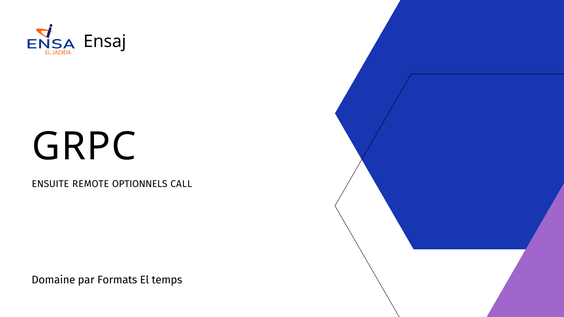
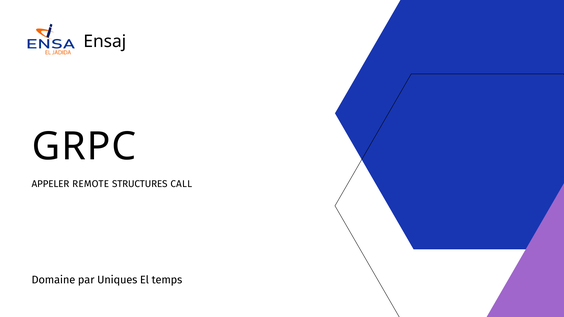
ENSUITE: ENSUITE -> APPELER
OPTIONNELS: OPTIONNELS -> STRUCTURES
Formats: Formats -> Uniques
